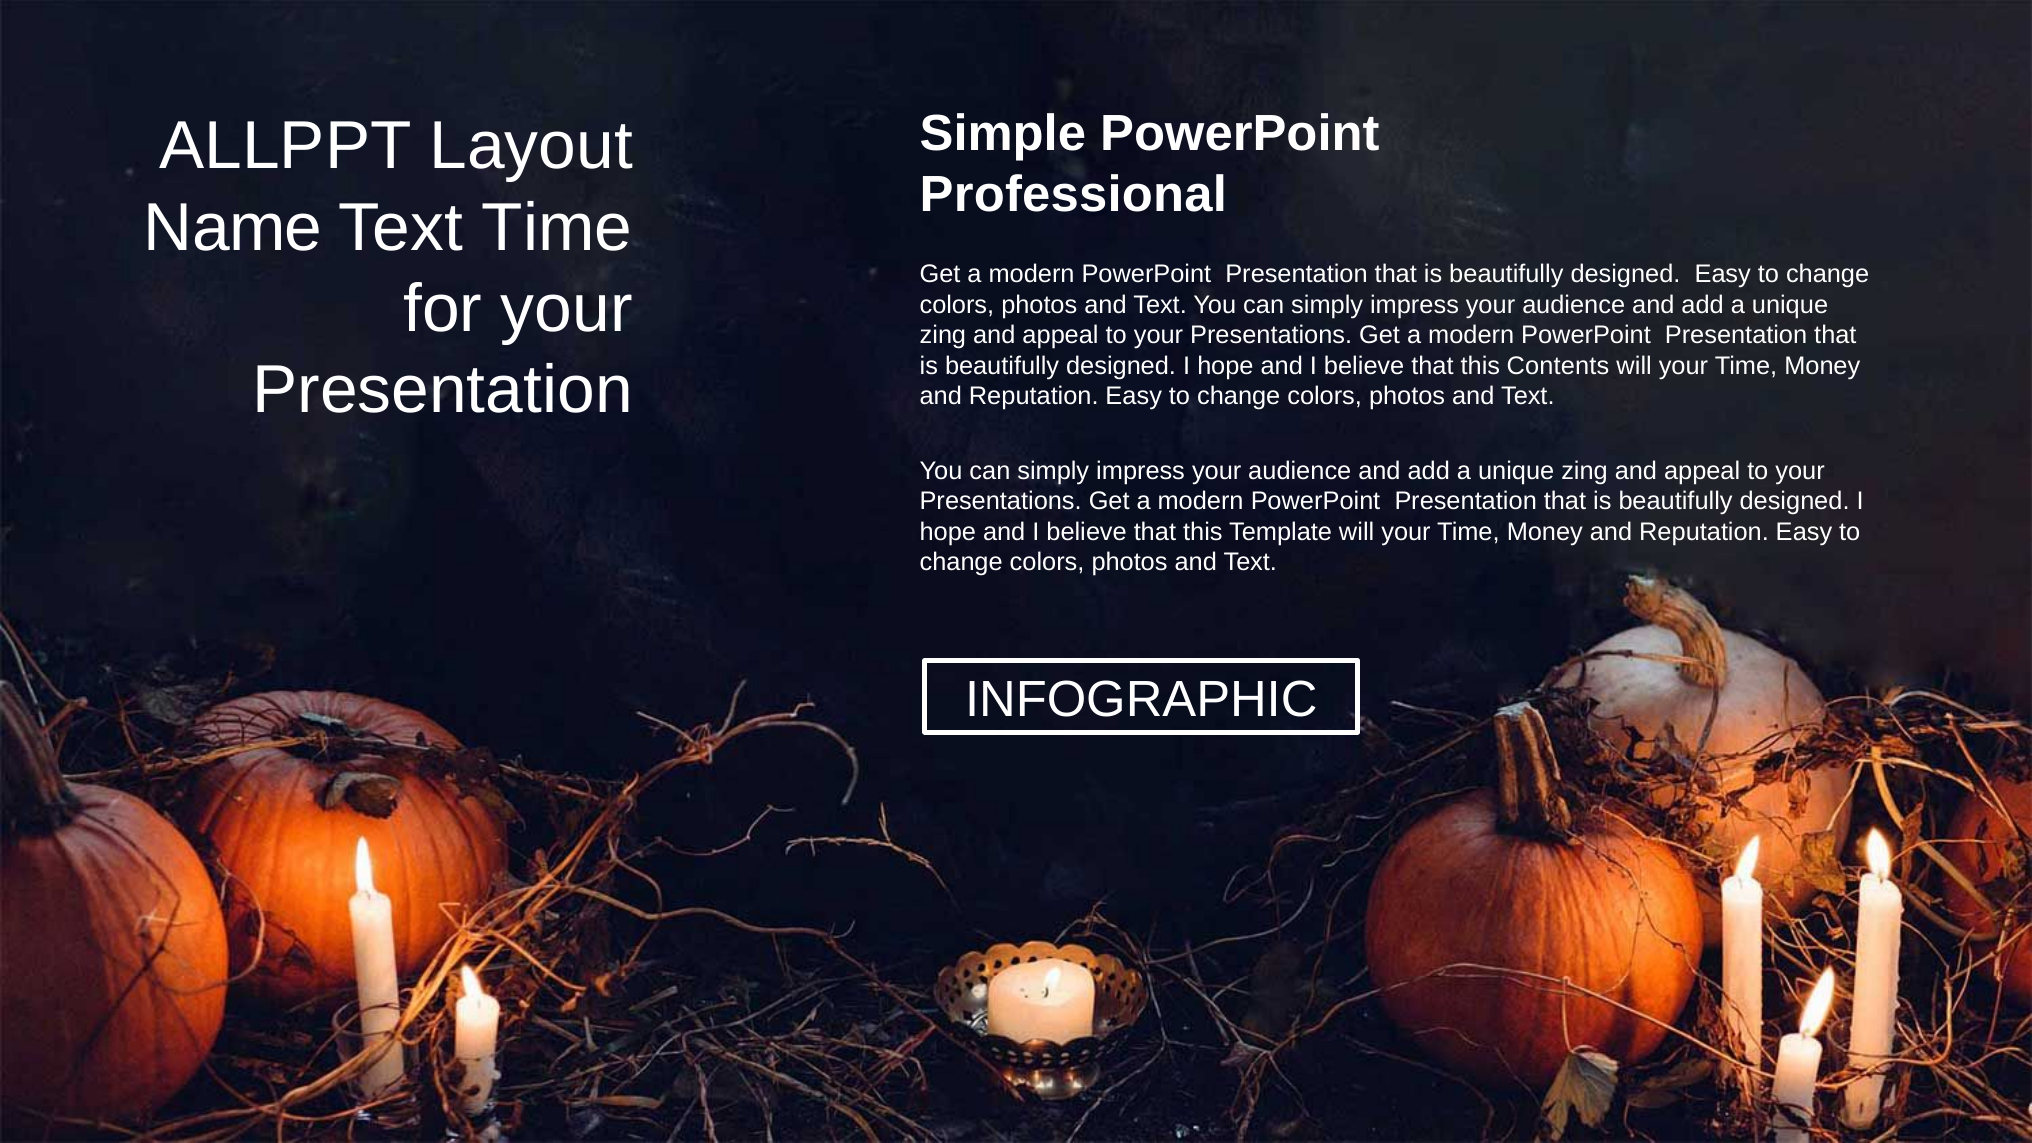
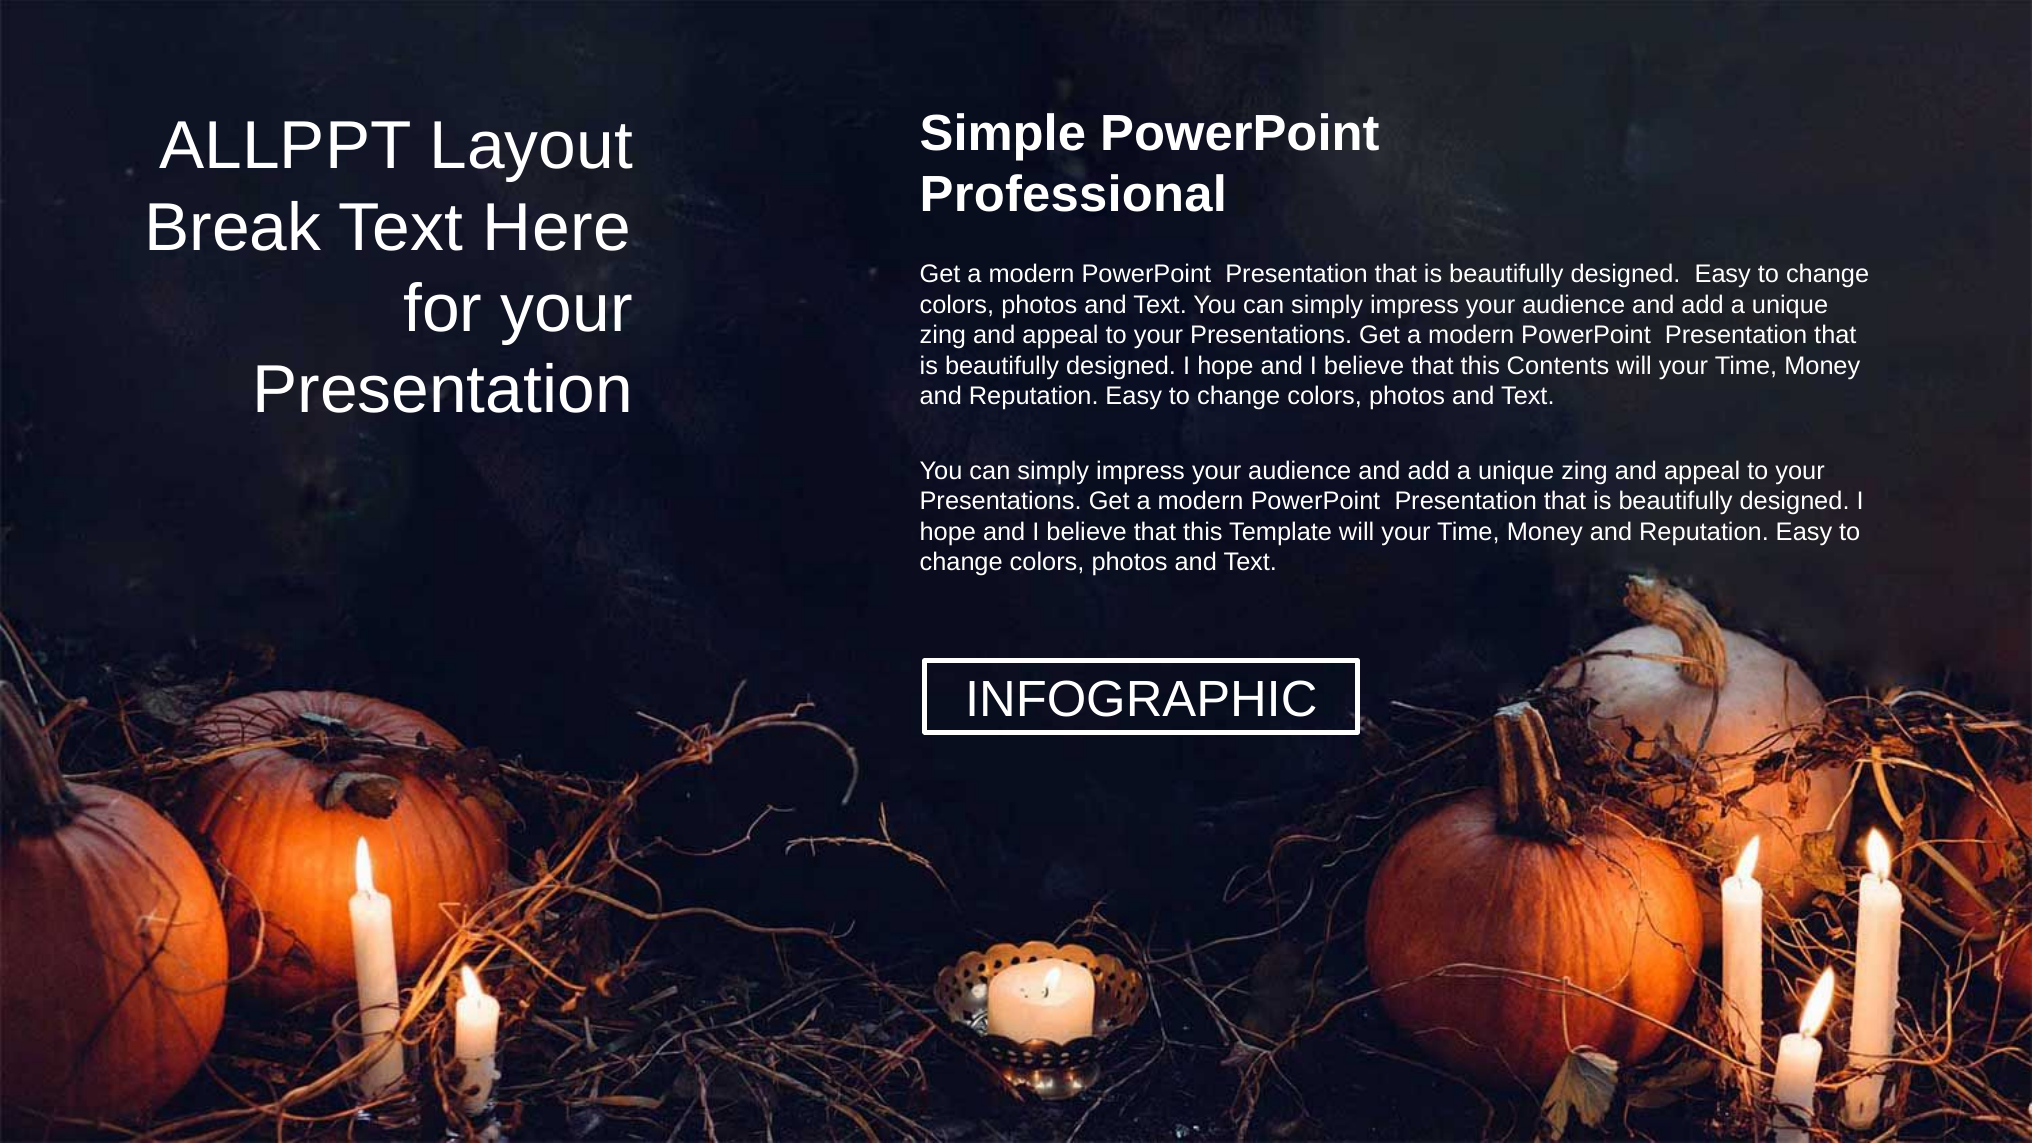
Name: Name -> Break
Text Time: Time -> Here
